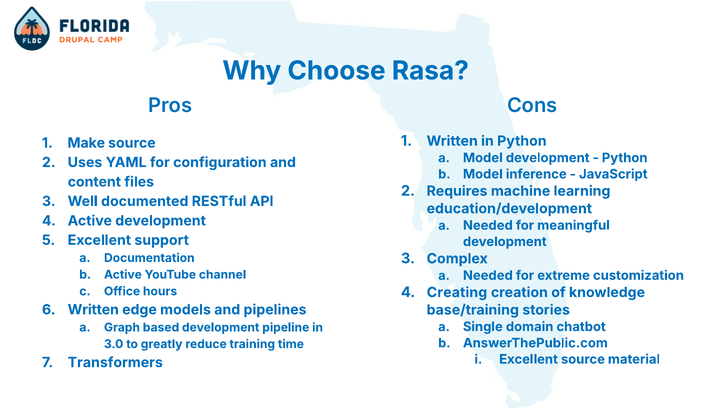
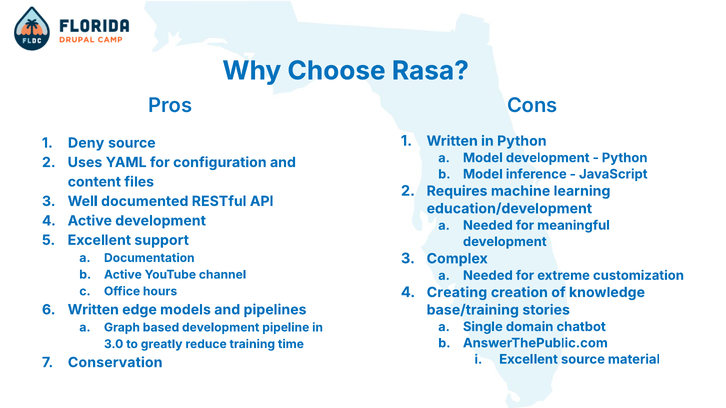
Make: Make -> Deny
Transformers: Transformers -> Conservation
